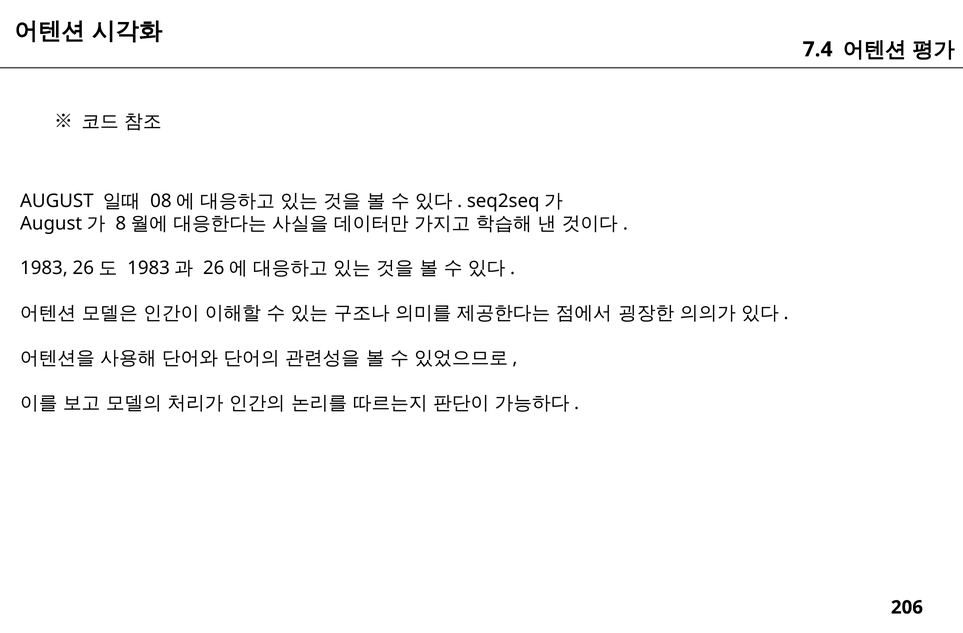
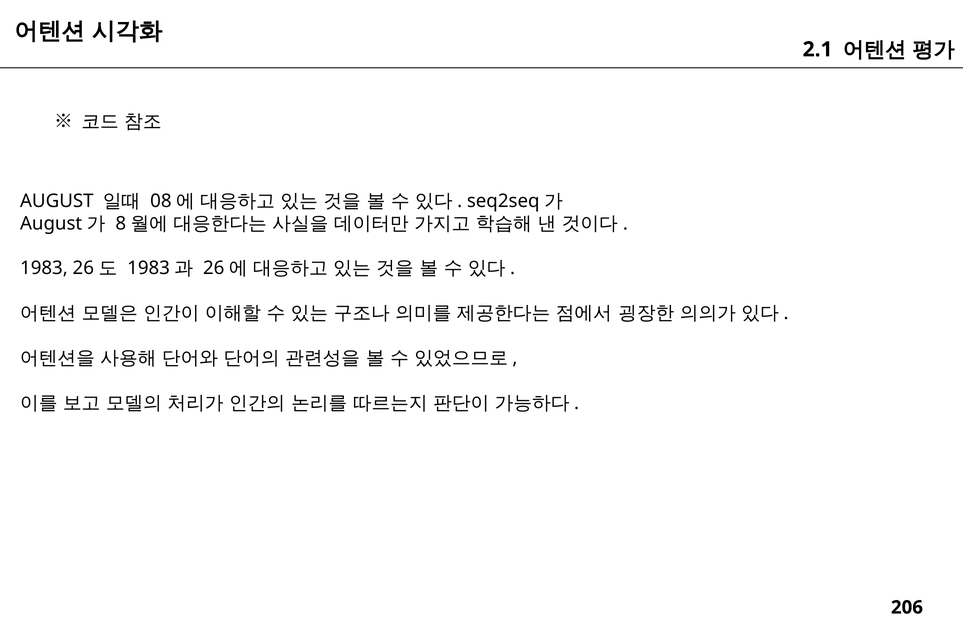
7.4: 7.4 -> 2.1
